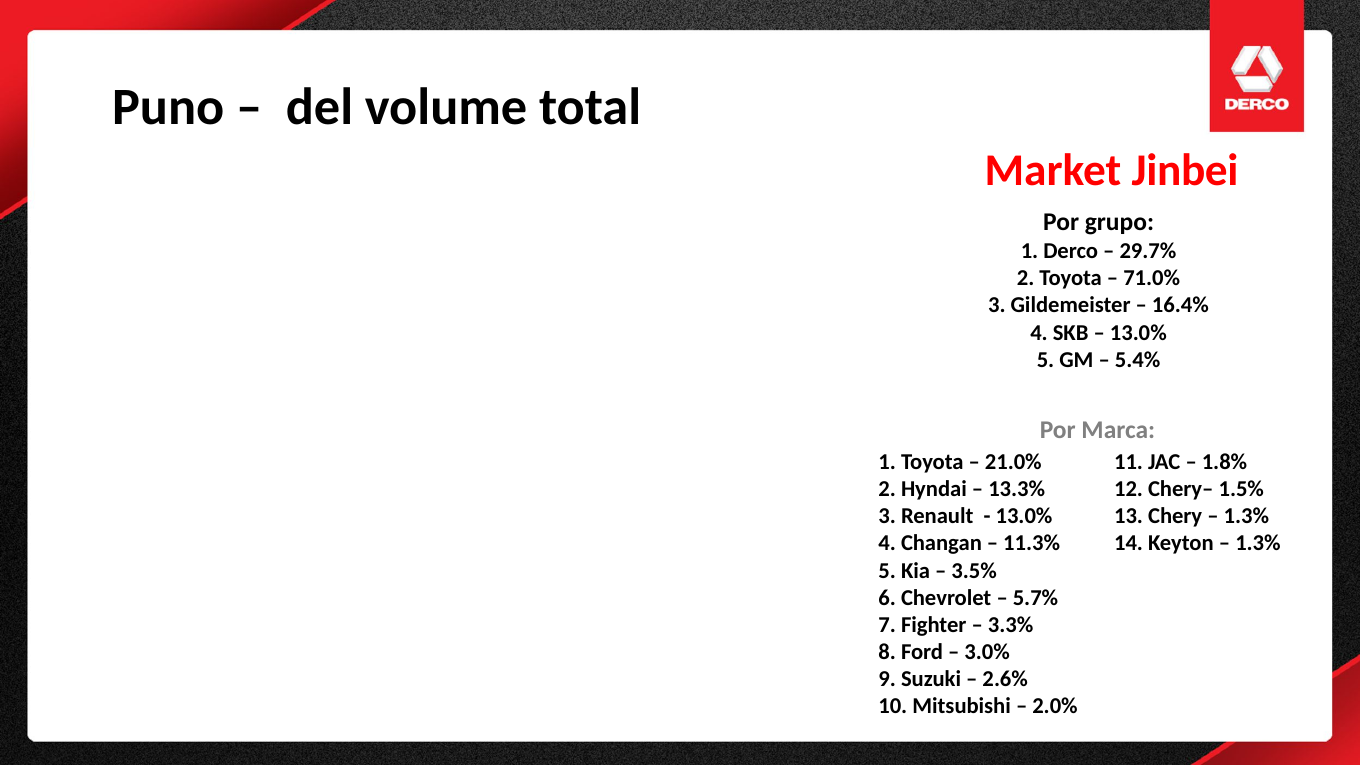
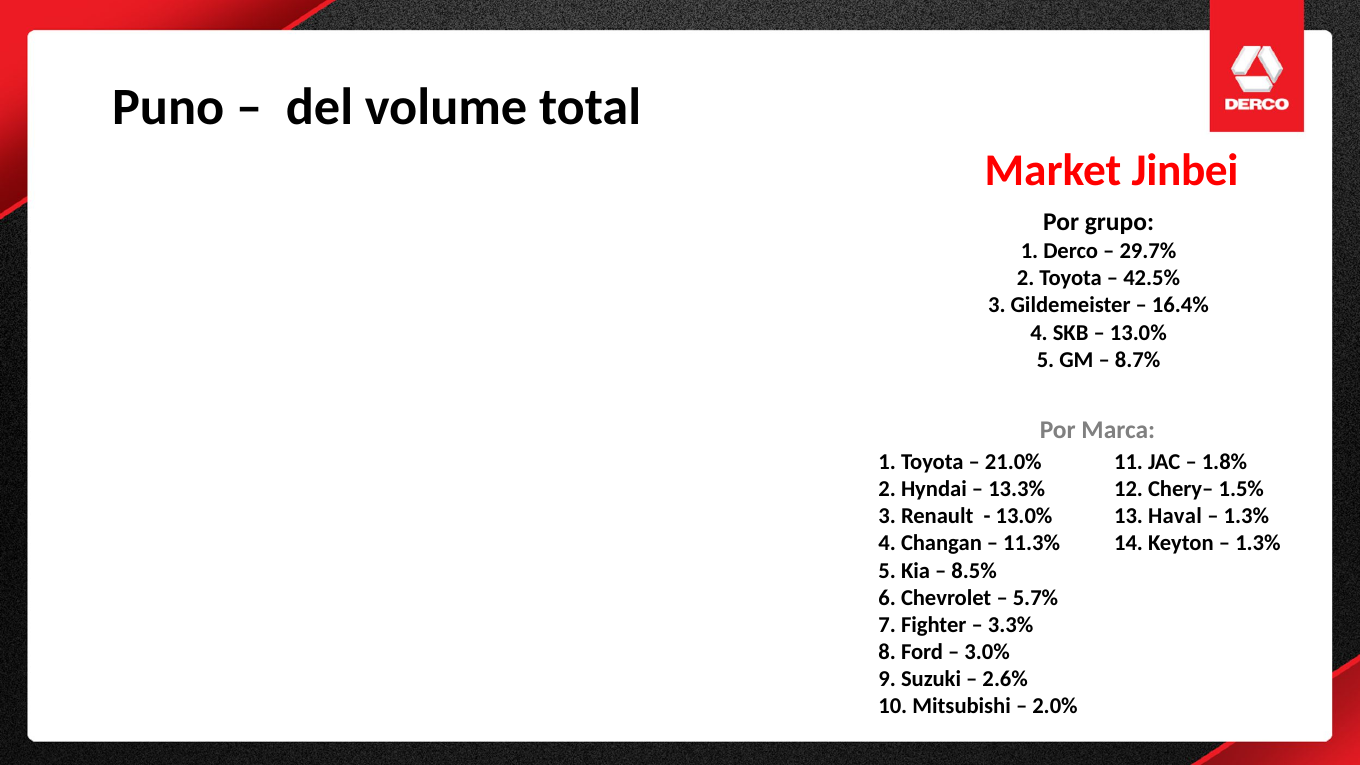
71.0%: 71.0% -> 42.5%
5.4%: 5.4% -> 8.7%
Chery: Chery -> Haval
3.5%: 3.5% -> 8.5%
